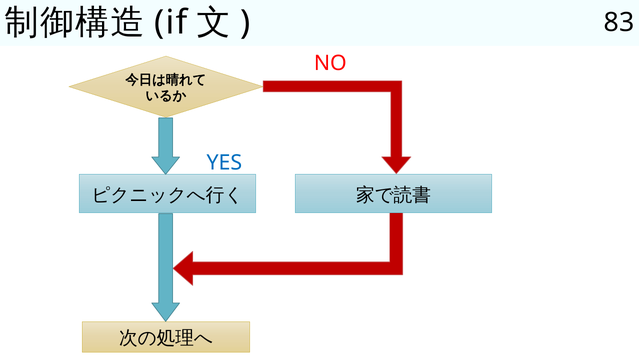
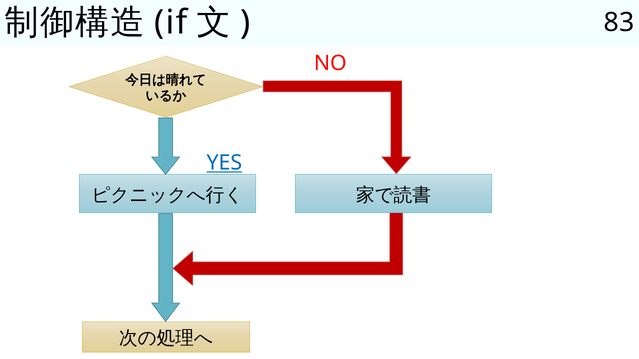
YES underline: none -> present
